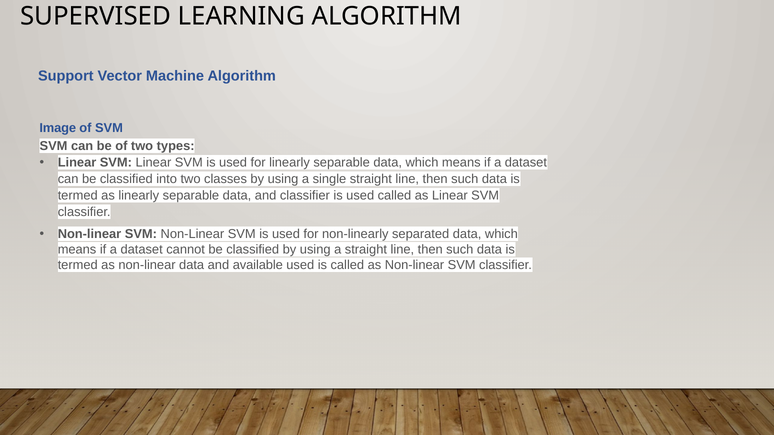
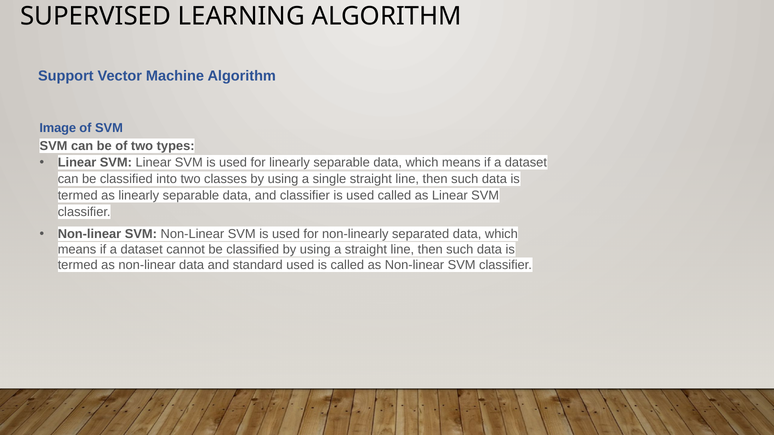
available: available -> standard
